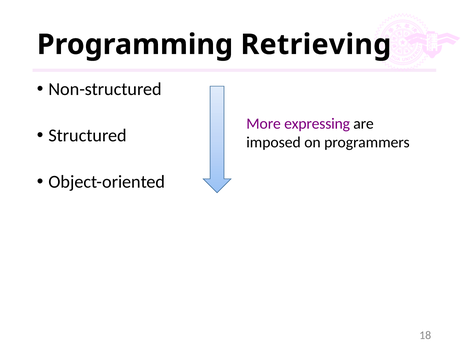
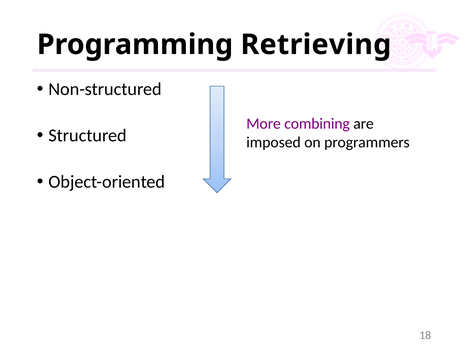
expressing: expressing -> combining
